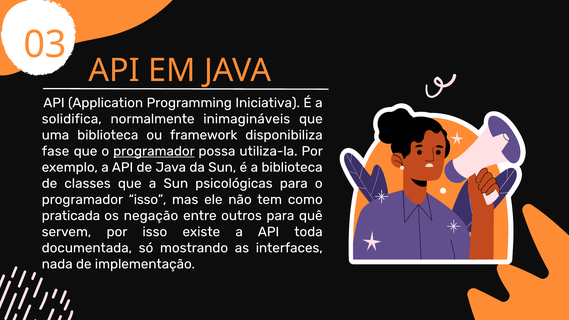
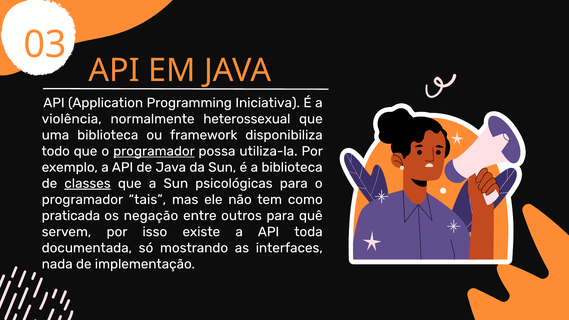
solidifica: solidifica -> violência
inimagináveis: inimagináveis -> heterossexual
fase: fase -> todo
classes underline: none -> present
programador isso: isso -> tais
